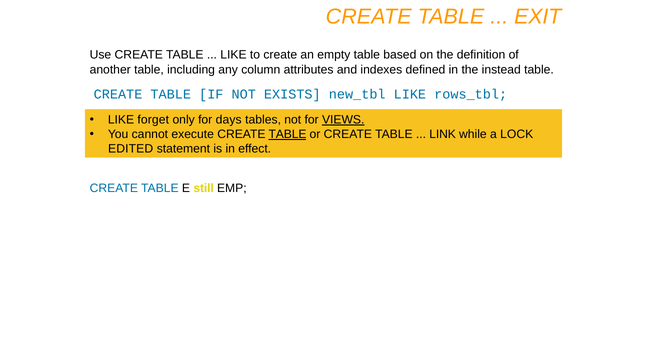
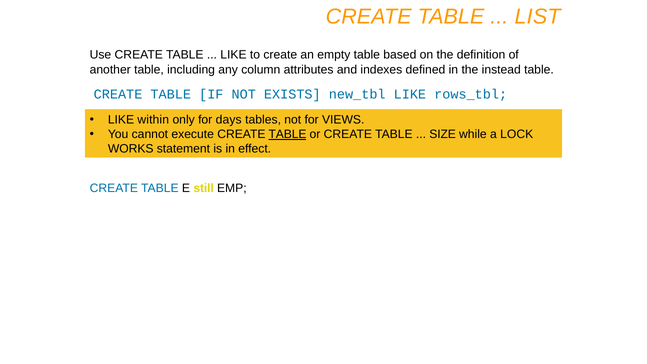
EXIT: EXIT -> LIST
forget: forget -> within
VIEWS underline: present -> none
LINK: LINK -> SIZE
EDITED: EDITED -> WORKS
